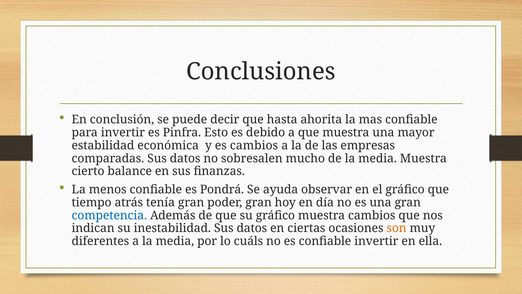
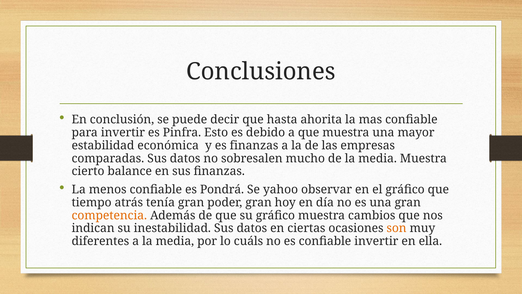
es cambios: cambios -> finanzas
ayuda: ayuda -> yahoo
competencia colour: blue -> orange
